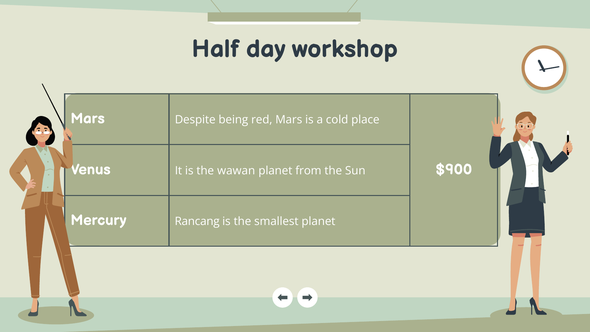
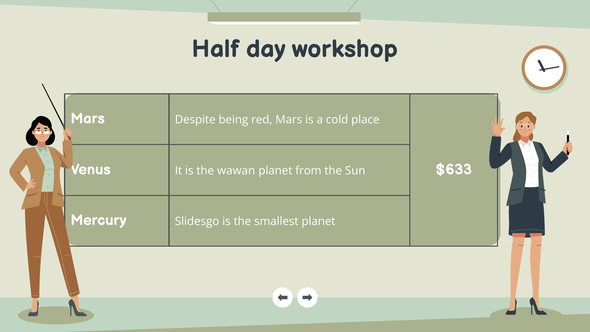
$900: $900 -> $633
Rancang: Rancang -> Slidesgo
